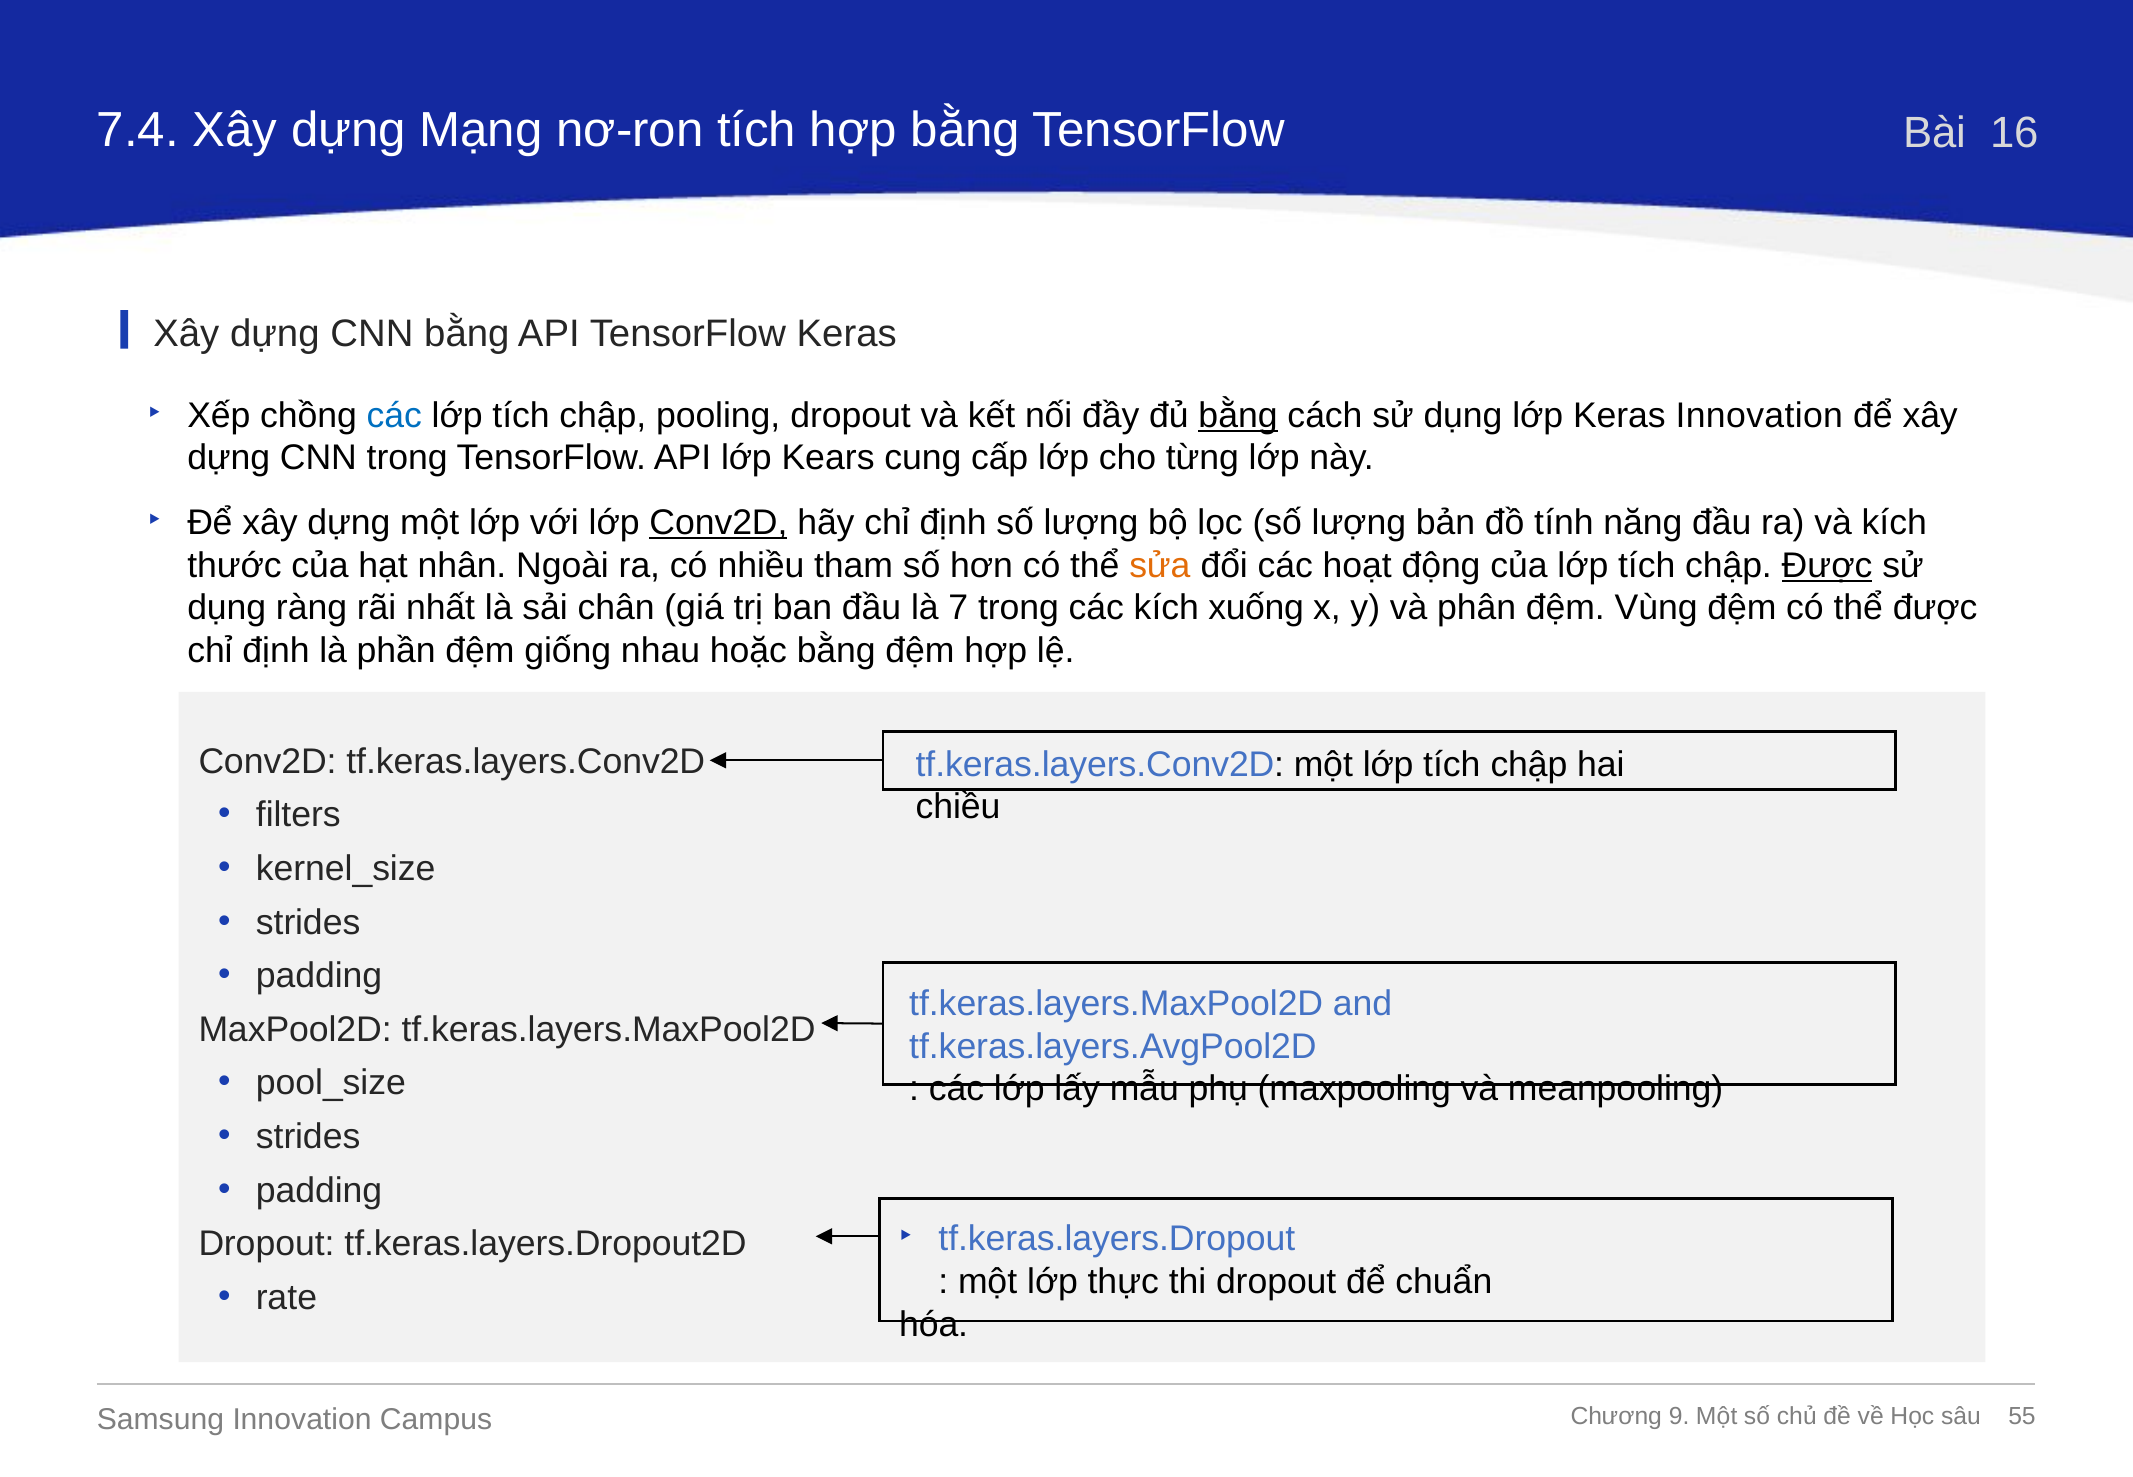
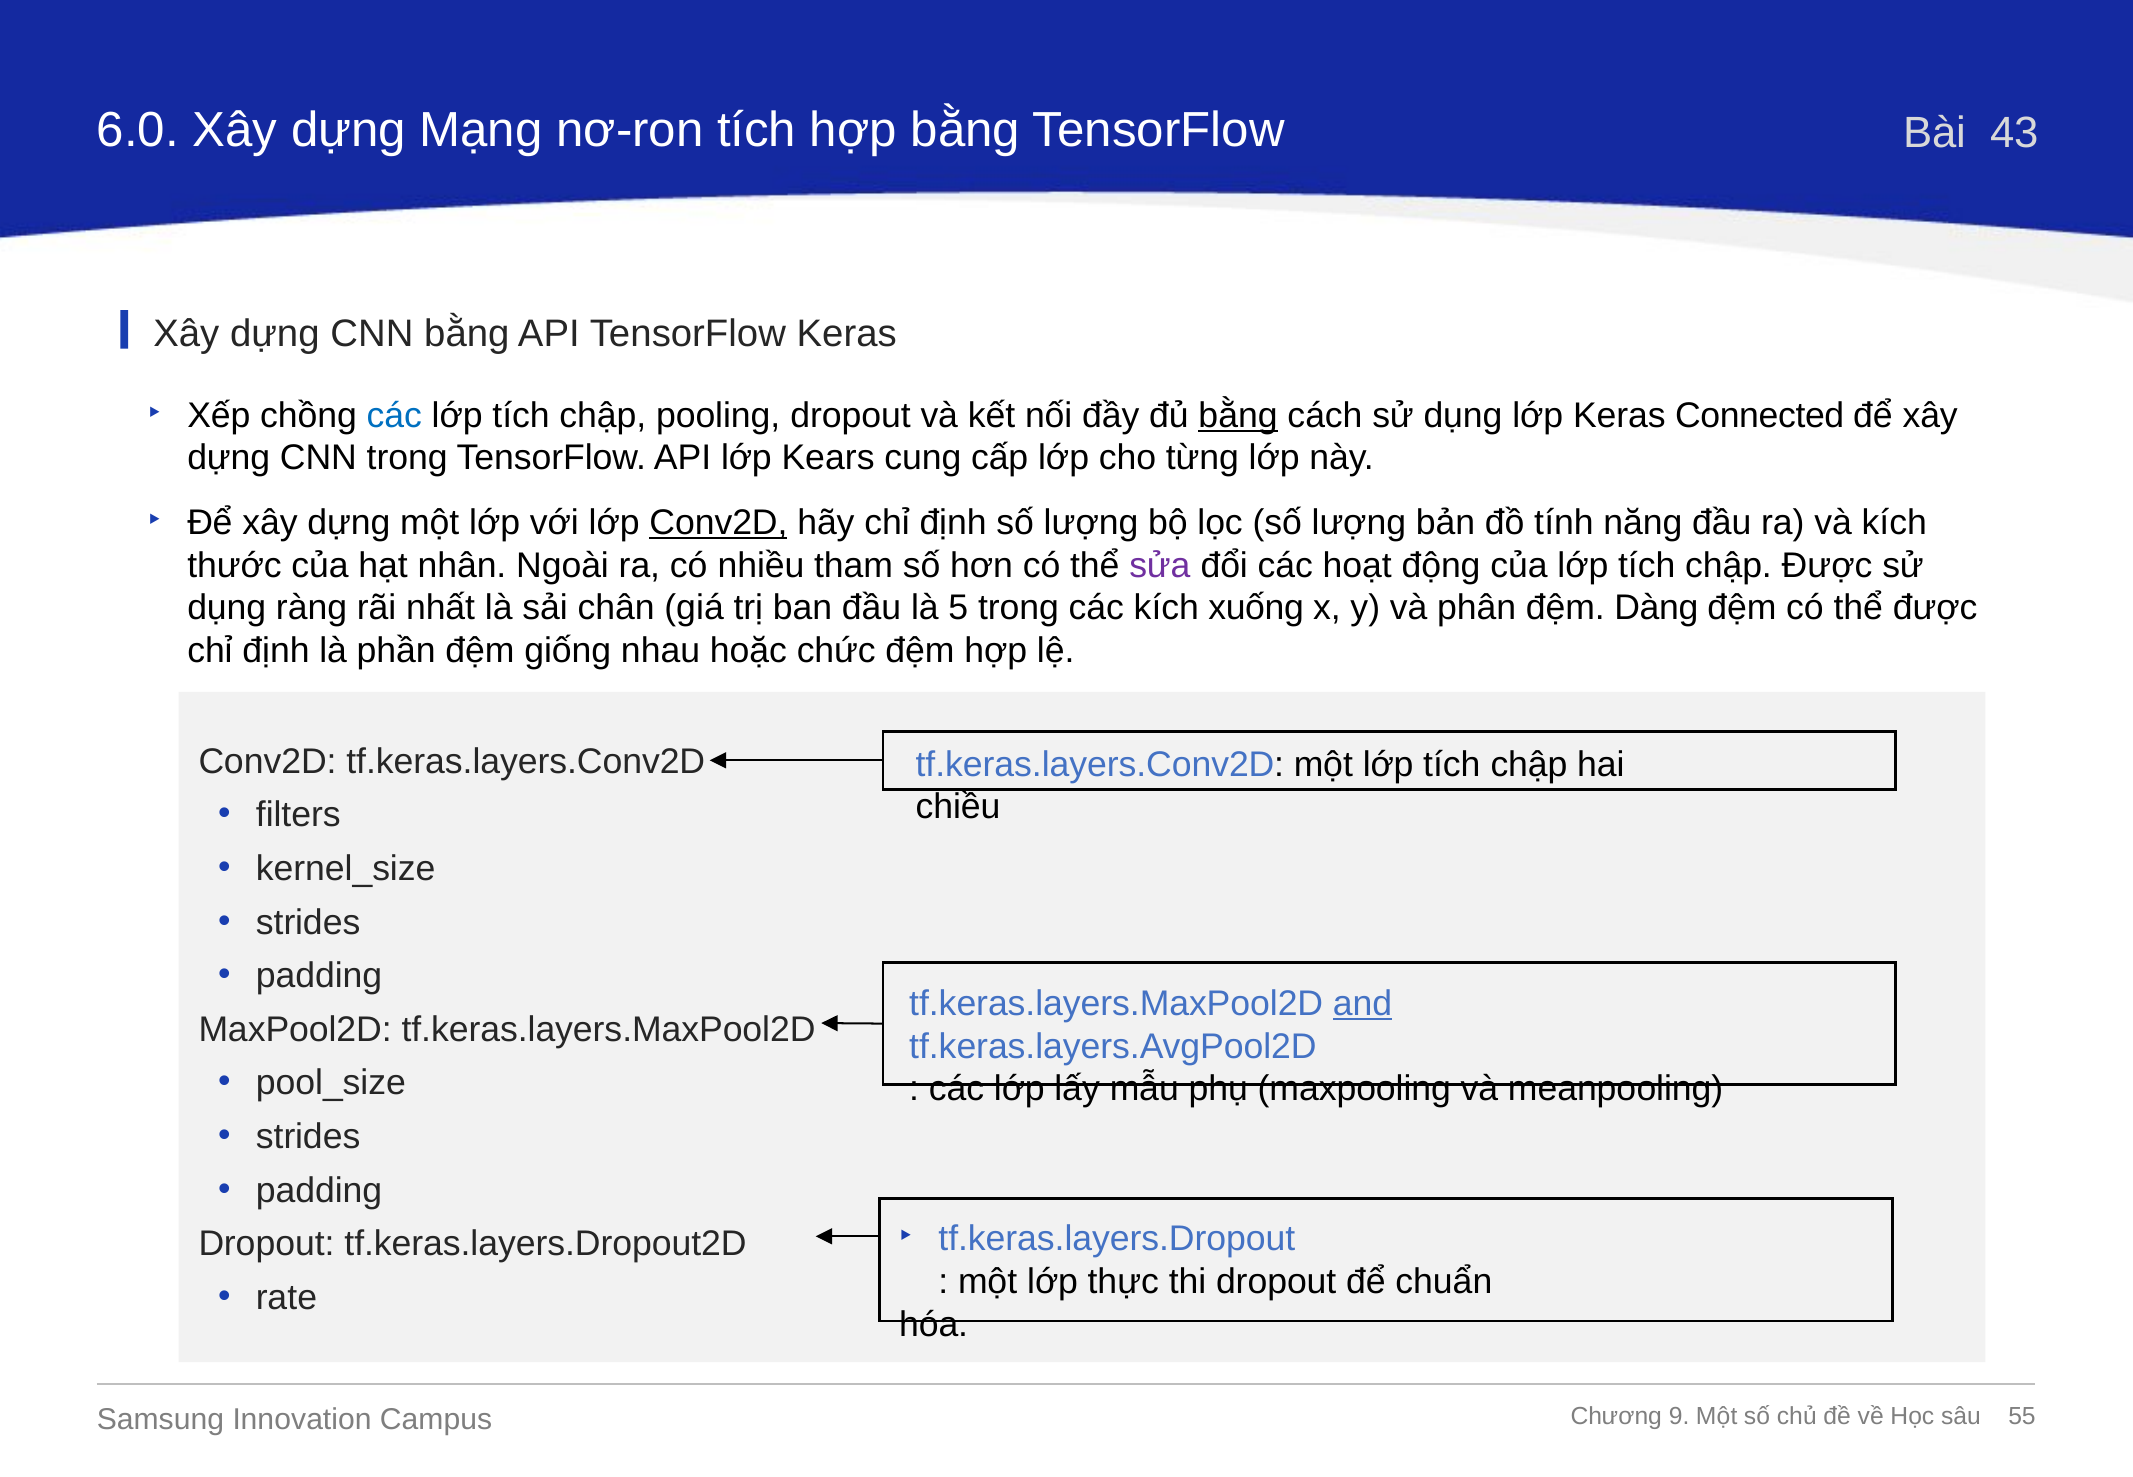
7.4: 7.4 -> 6.0
16: 16 -> 43
Keras Innovation: Innovation -> Connected
sửa colour: orange -> purple
Được at (1827, 565) underline: present -> none
7: 7 -> 5
Vùng: Vùng -> Dàng
hoặc bằng: bằng -> chức
and underline: none -> present
